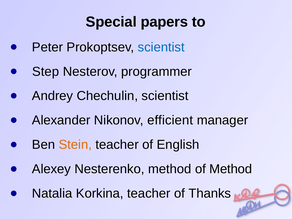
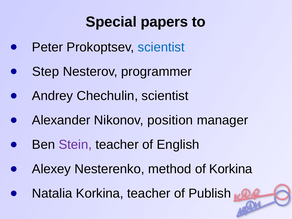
efficient: efficient -> position
Stein colour: orange -> purple
of Method: Method -> Korkina
Thanks: Thanks -> Publish
